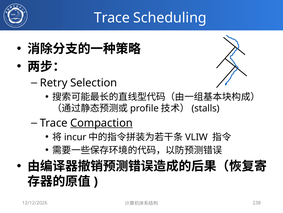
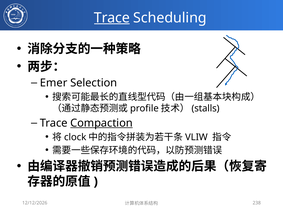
Trace at (112, 18) underline: none -> present
Retry: Retry -> Emer
incur: incur -> clock
